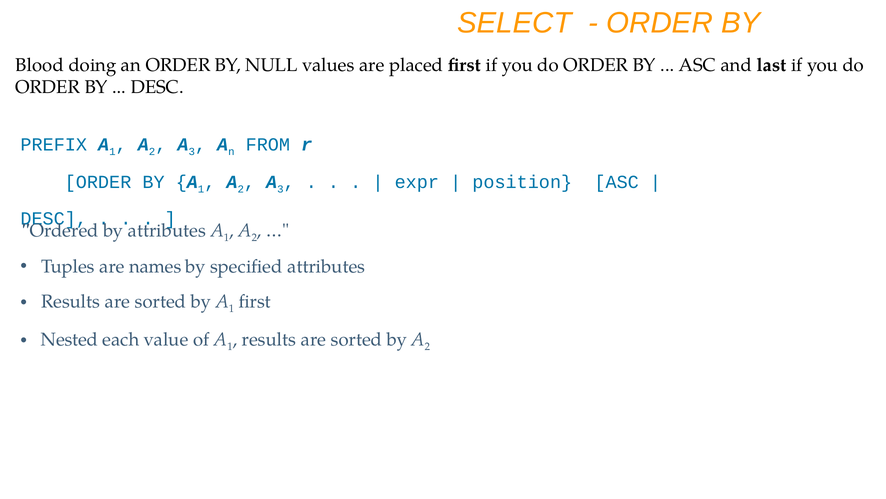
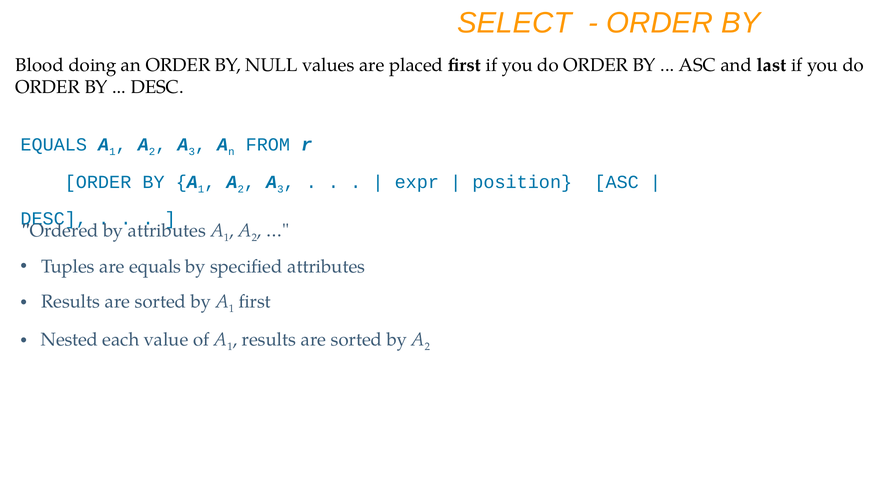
PREFIX at (54, 144): PREFIX -> EQUALS
are names: names -> equals
